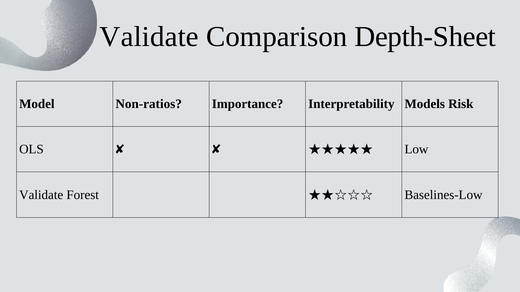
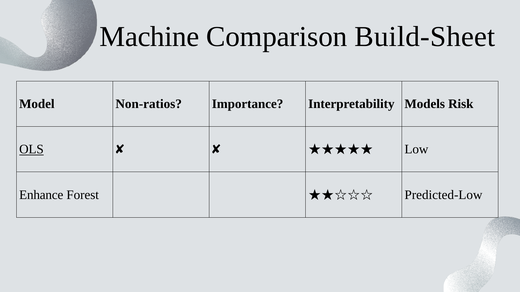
Validate at (149, 37): Validate -> Machine
Depth-Sheet: Depth-Sheet -> Build-Sheet
OLS underline: none -> present
Validate at (41, 195): Validate -> Enhance
Baselines-Low: Baselines-Low -> Predicted-Low
